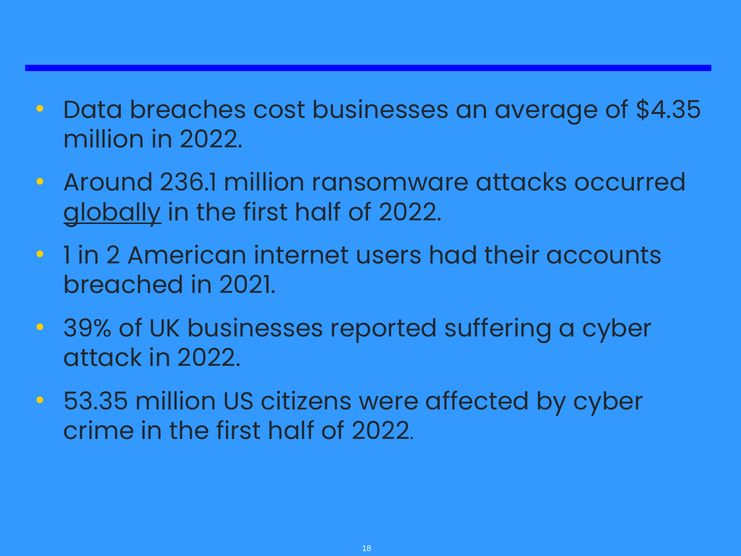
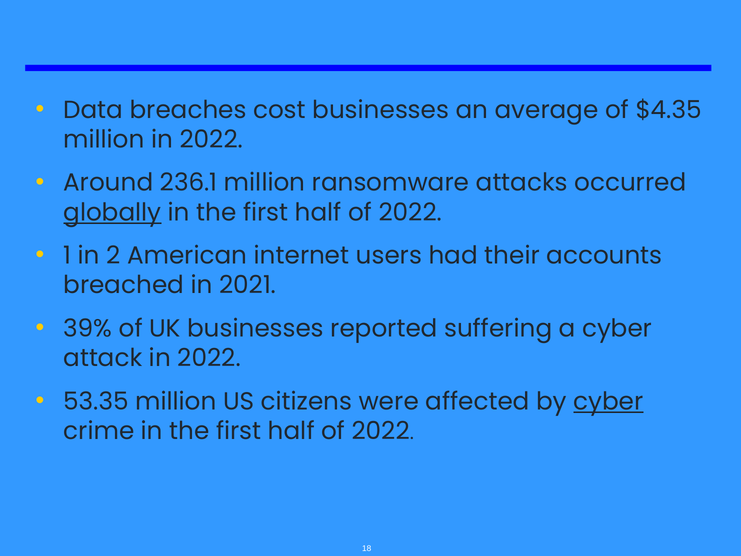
cyber at (608, 401) underline: none -> present
